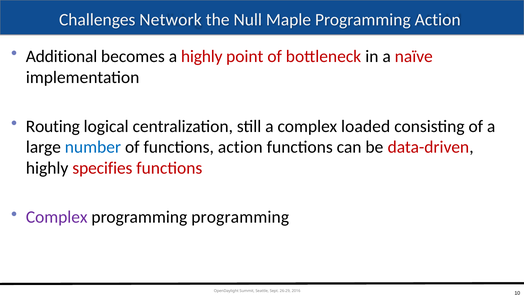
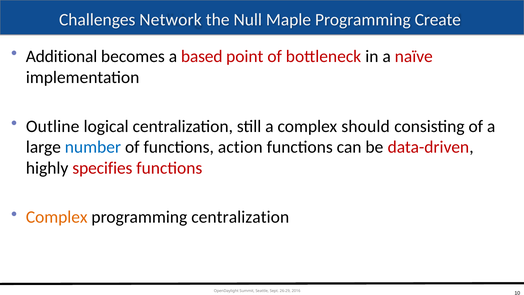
Programming Action: Action -> Create
a highly: highly -> based
Routing: Routing -> Outline
loaded: loaded -> should
Complex at (57, 217) colour: purple -> orange
programming programming: programming -> centralization
